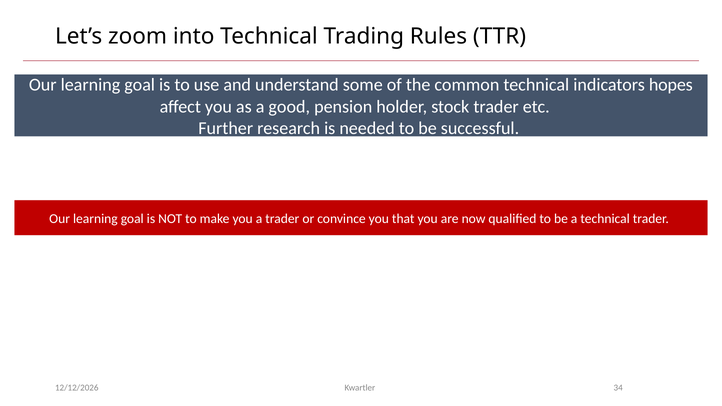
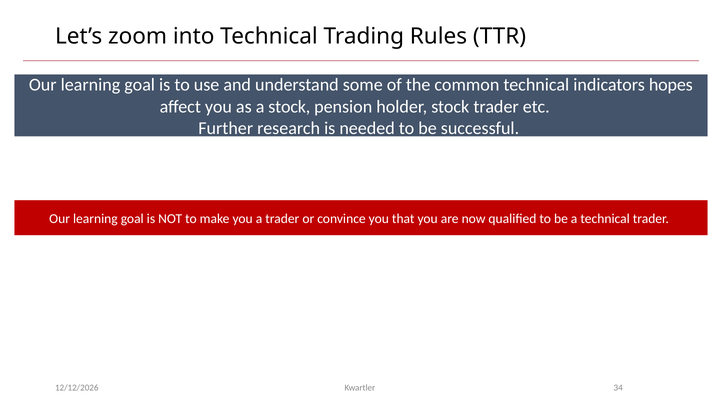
a good: good -> stock
